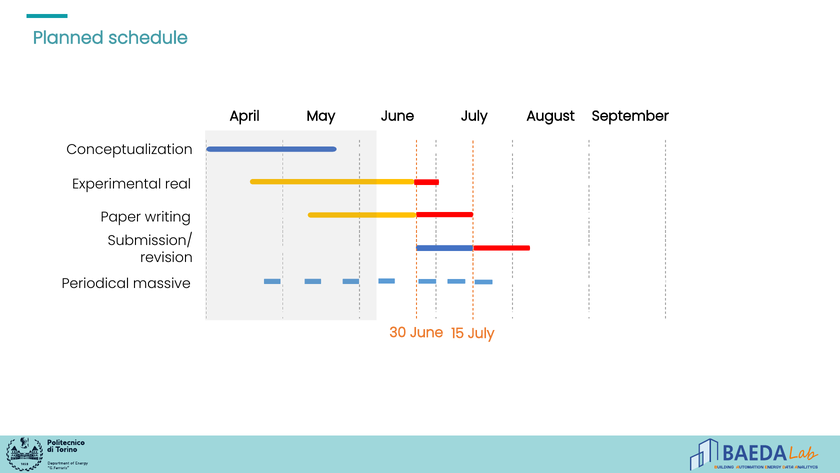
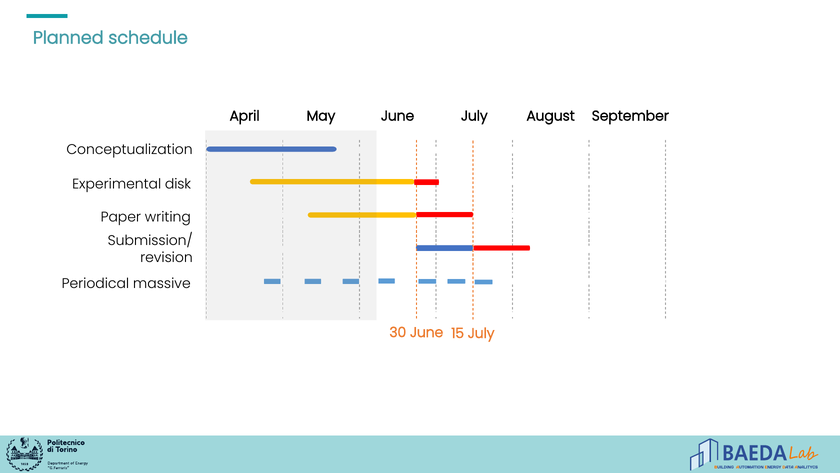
real: real -> disk
